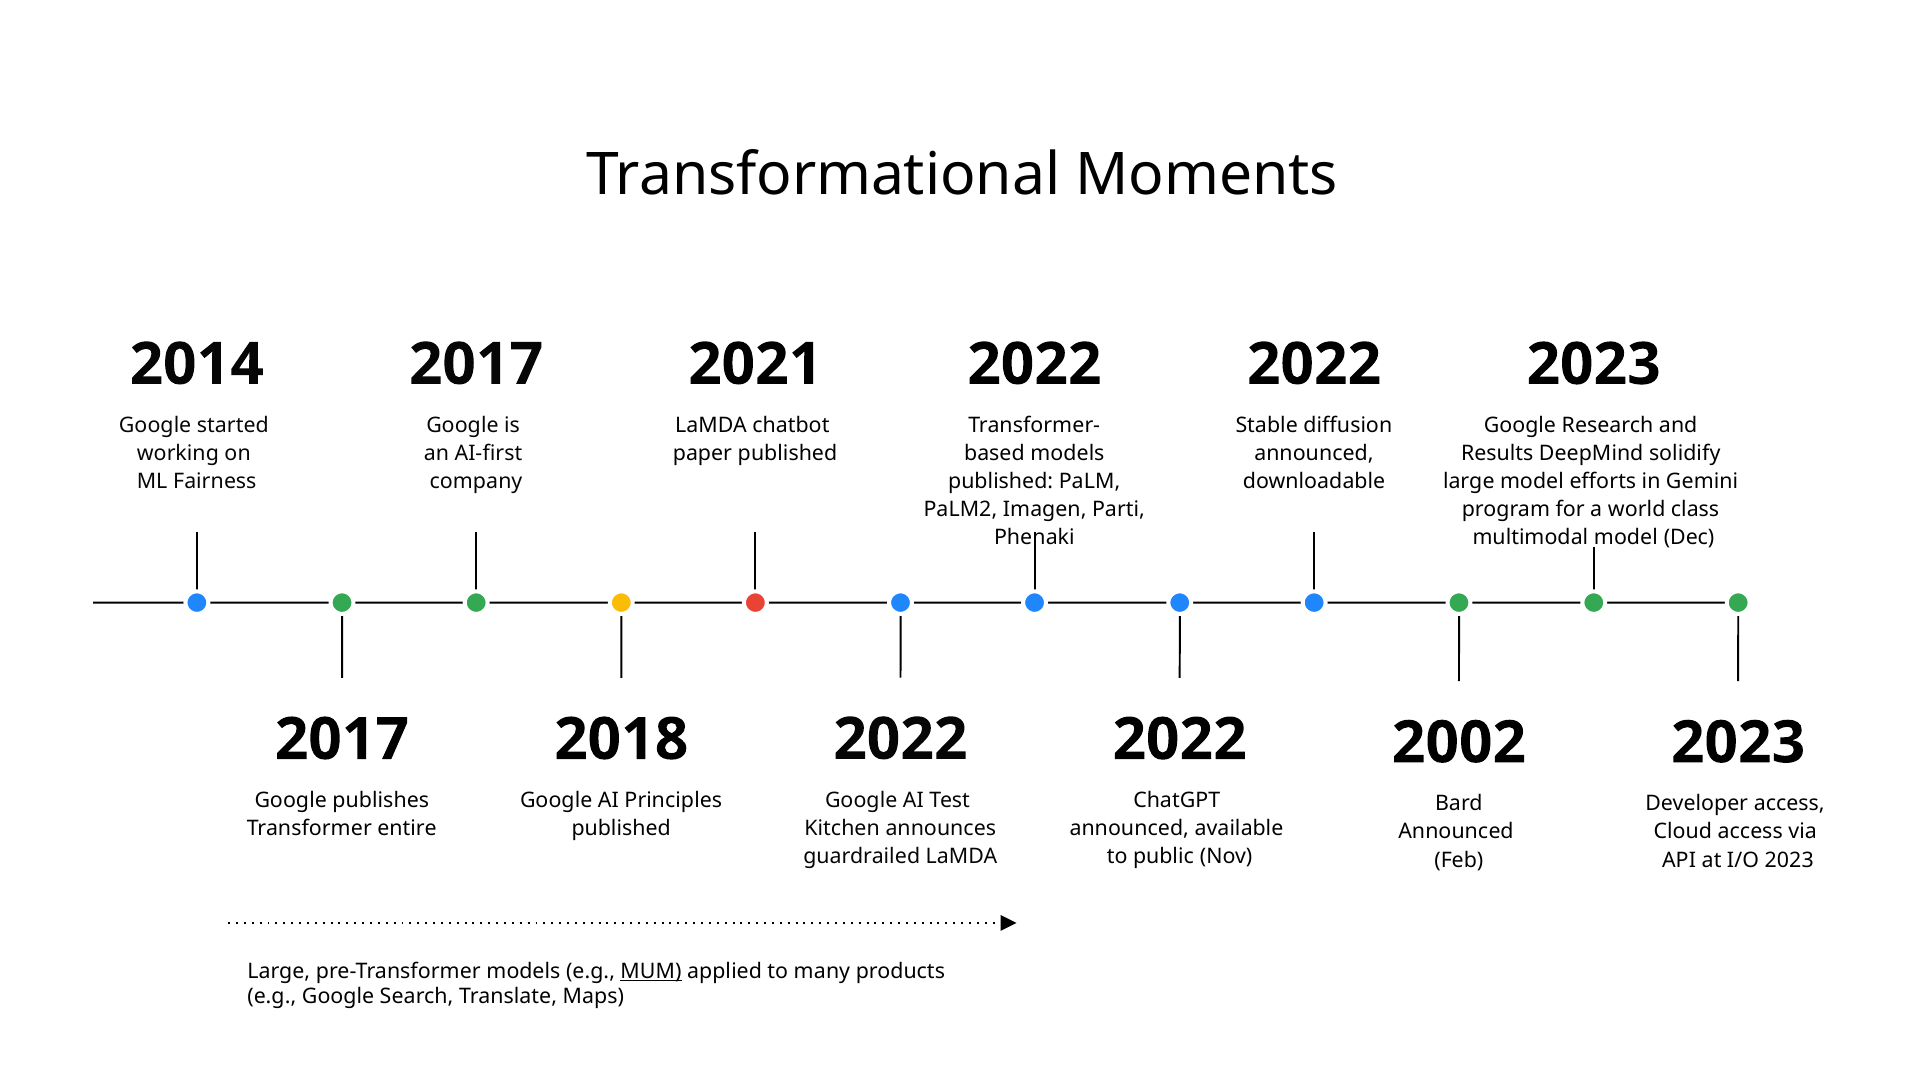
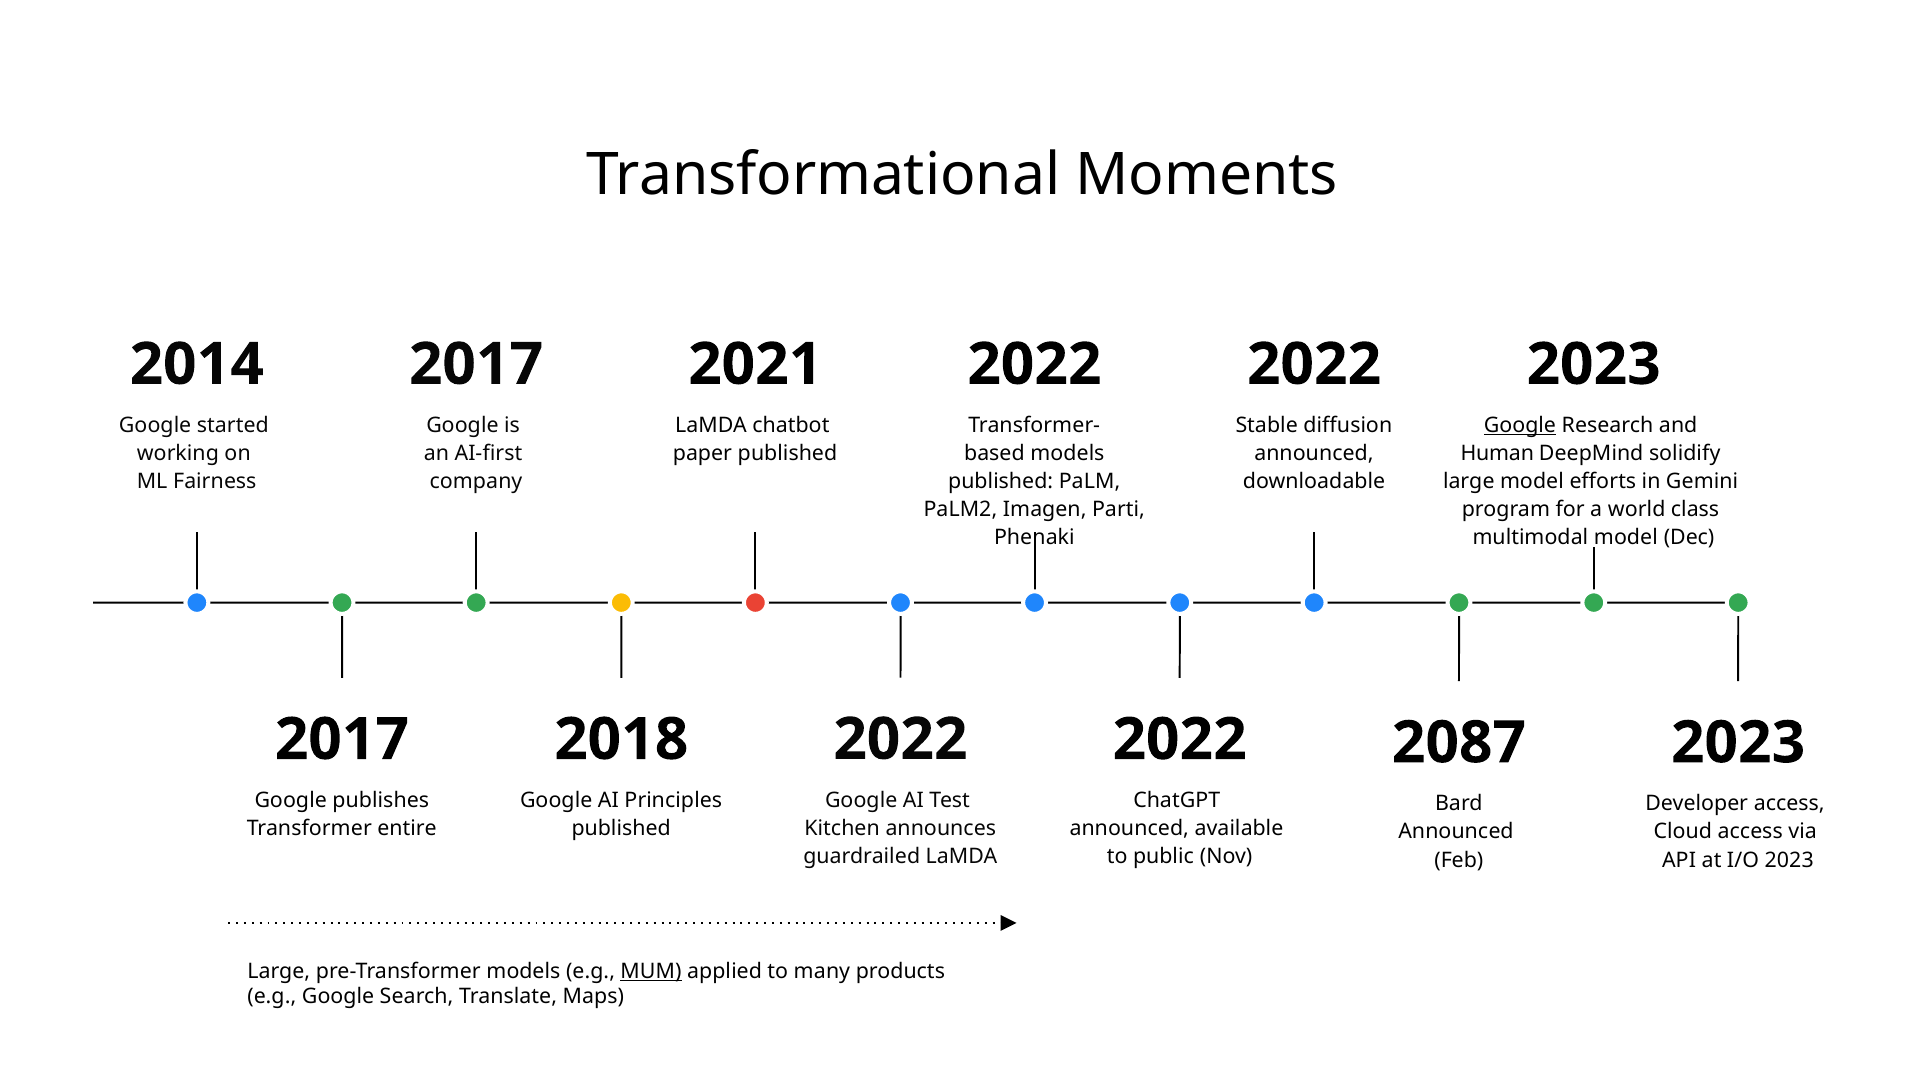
Google at (1520, 425) underline: none -> present
Results: Results -> Human
2002: 2002 -> 2087
